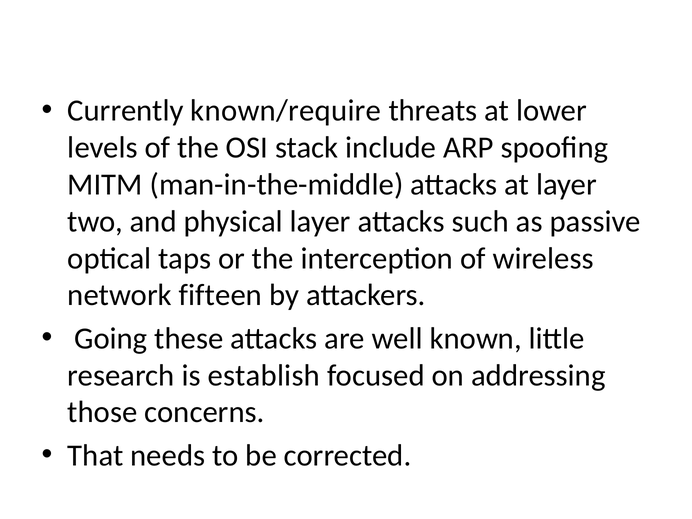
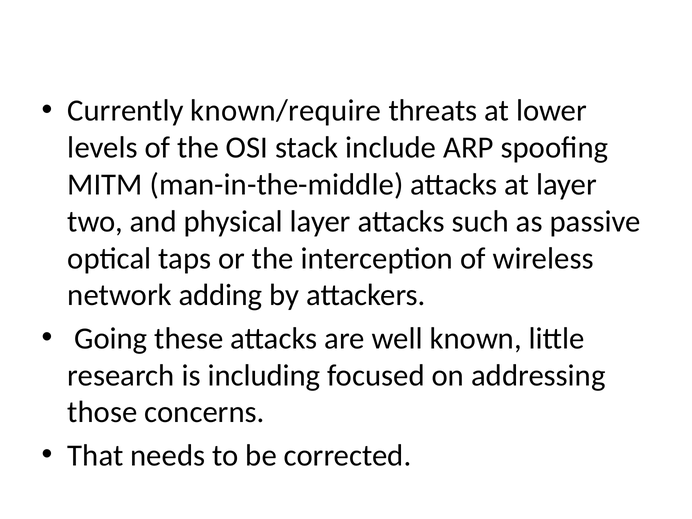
fifteen: fifteen -> adding
establish: establish -> including
